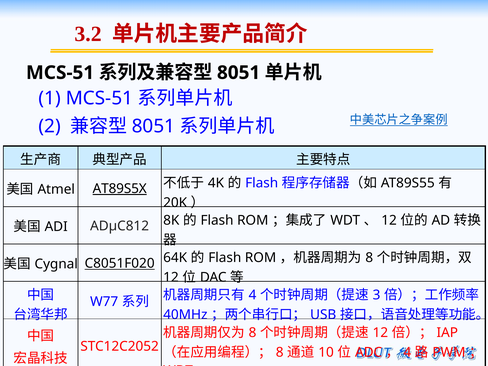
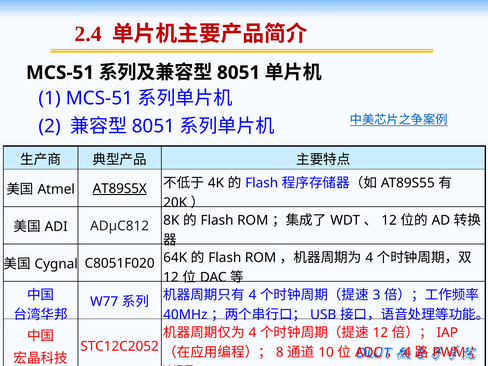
3.2: 3.2 -> 2.4
C8051F020 underline: present -> none
8 at (369, 258): 8 -> 4
8 at (252, 333): 8 -> 4
